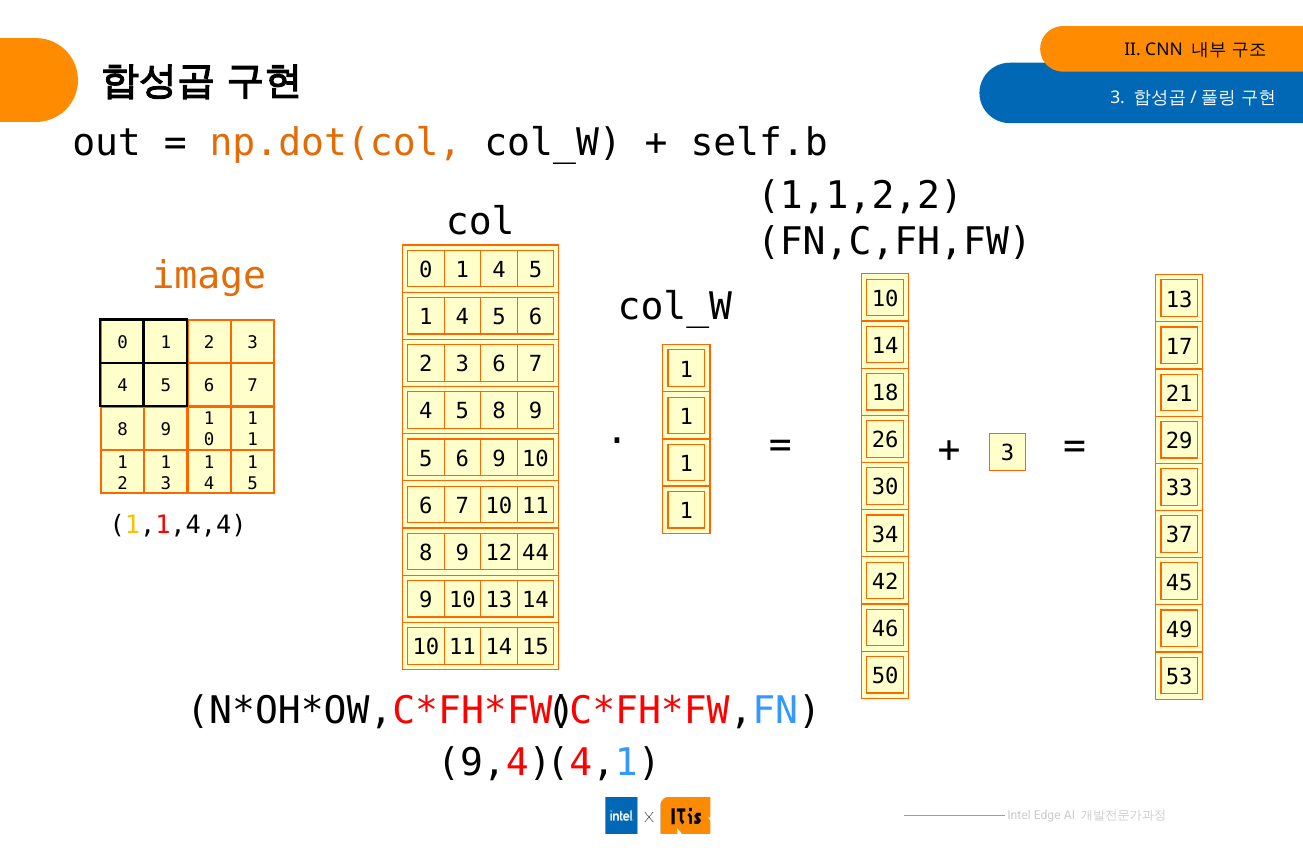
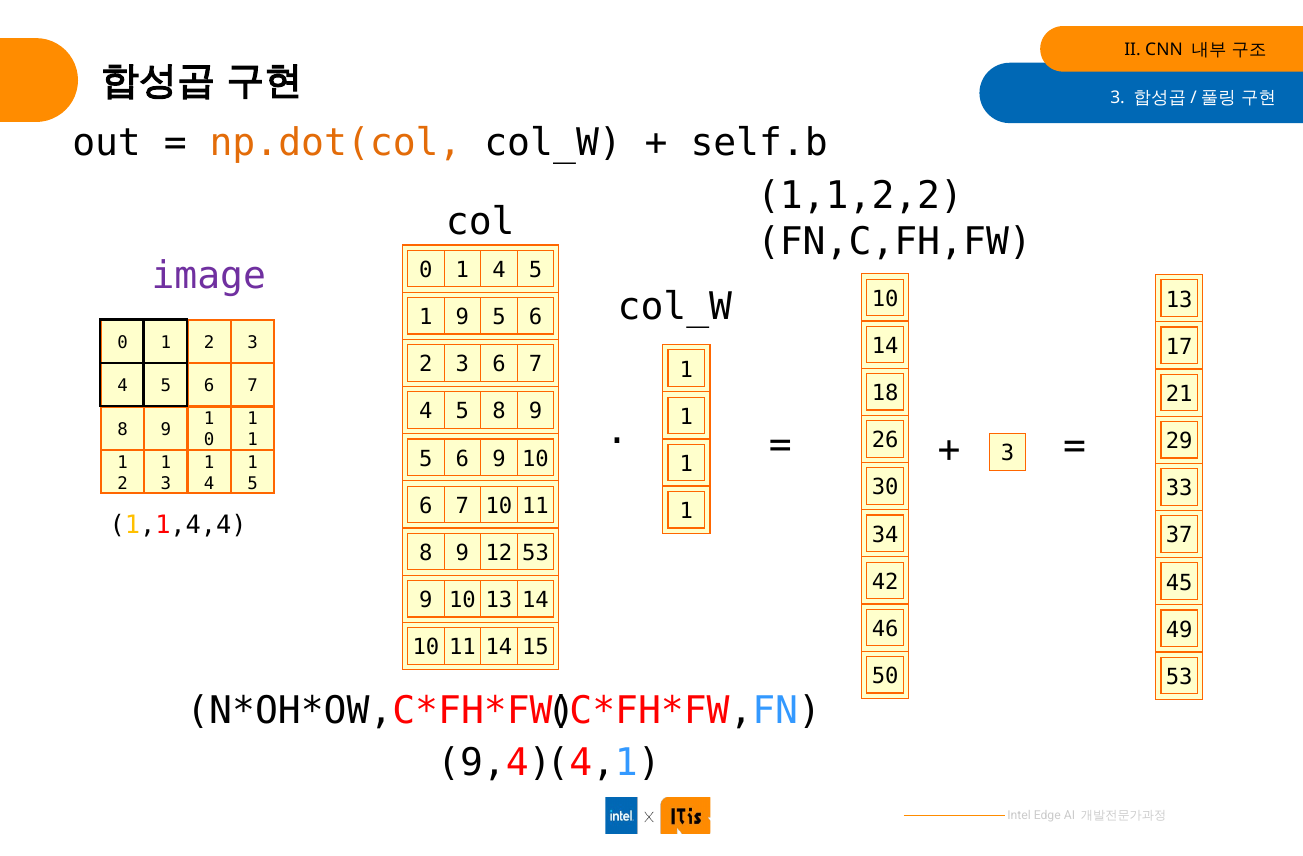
image colour: orange -> purple
4 at (462, 317): 4 -> 9
12 44: 44 -> 53
